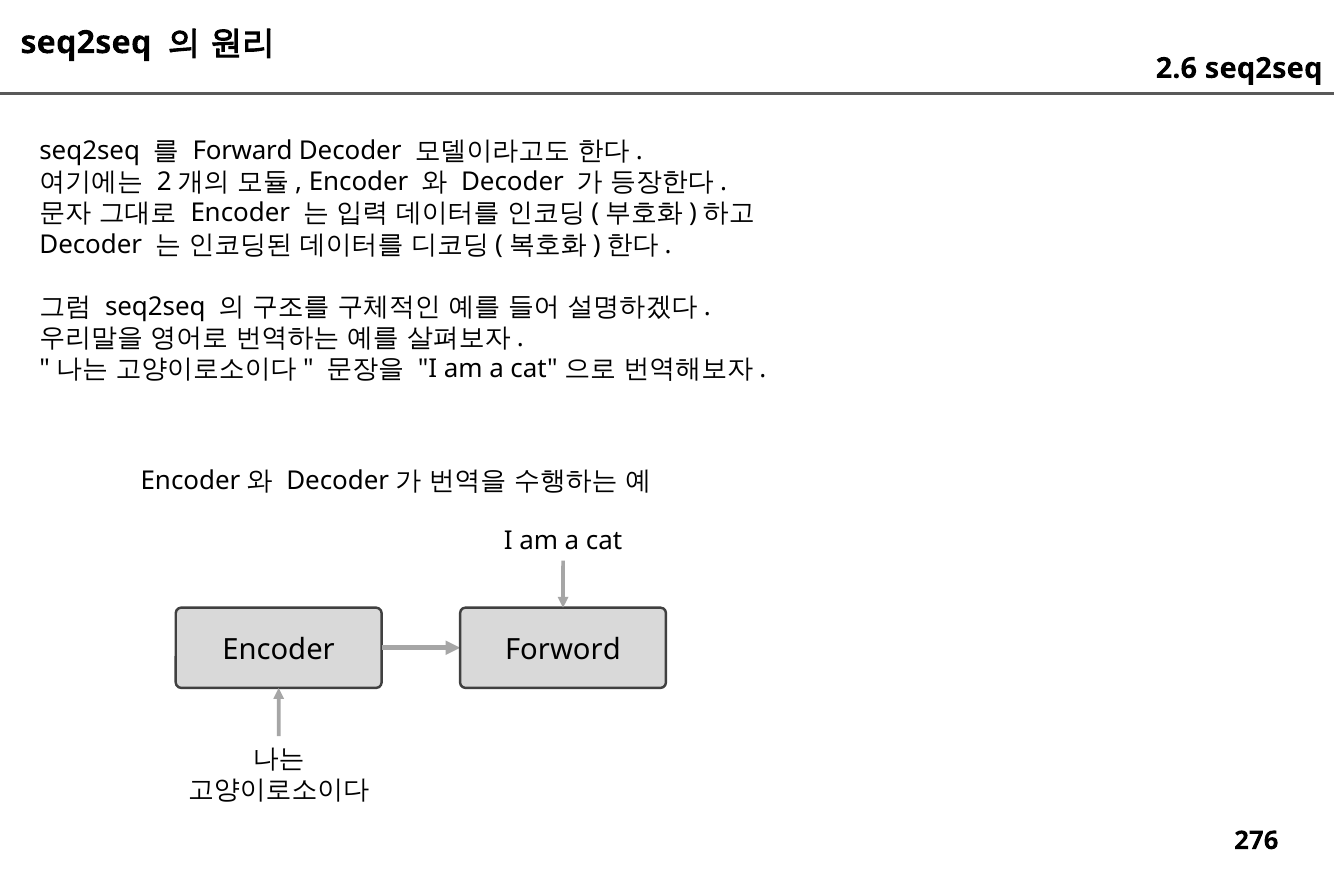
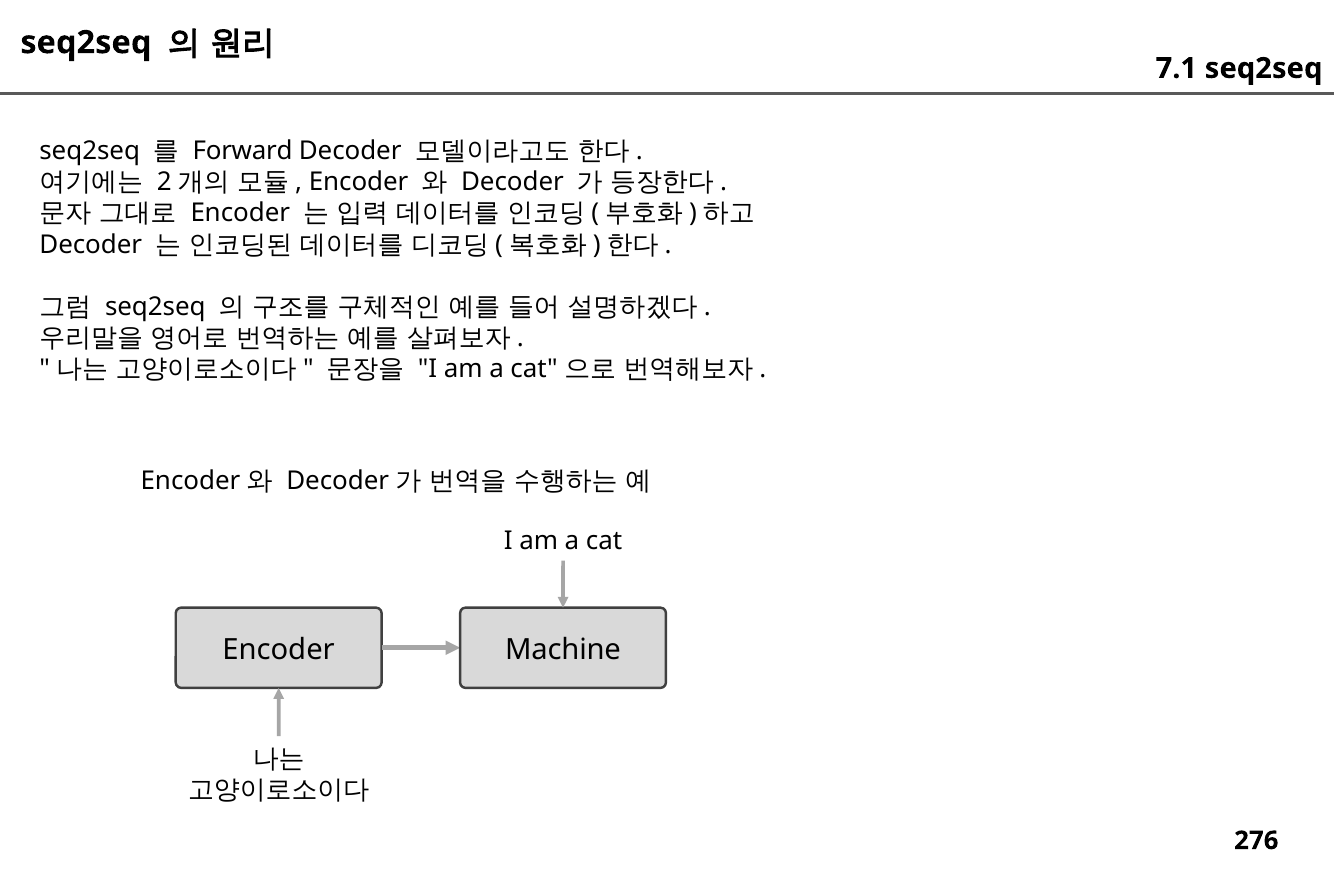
2.6: 2.6 -> 7.1
Forword: Forword -> Machine
